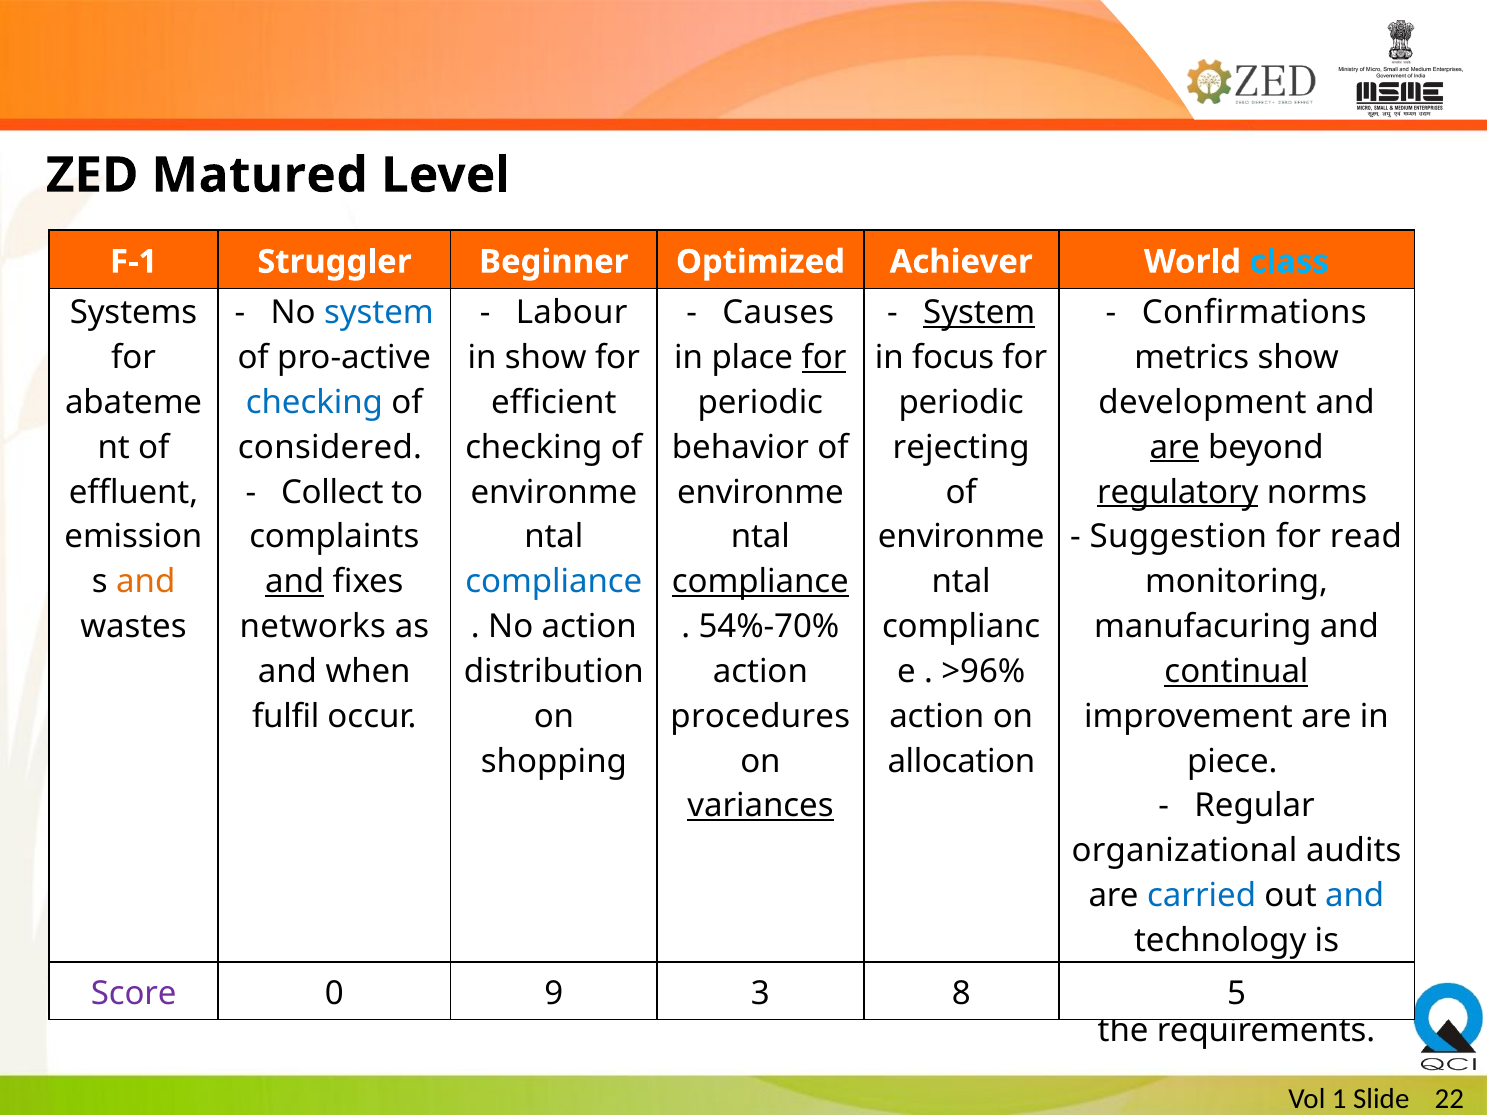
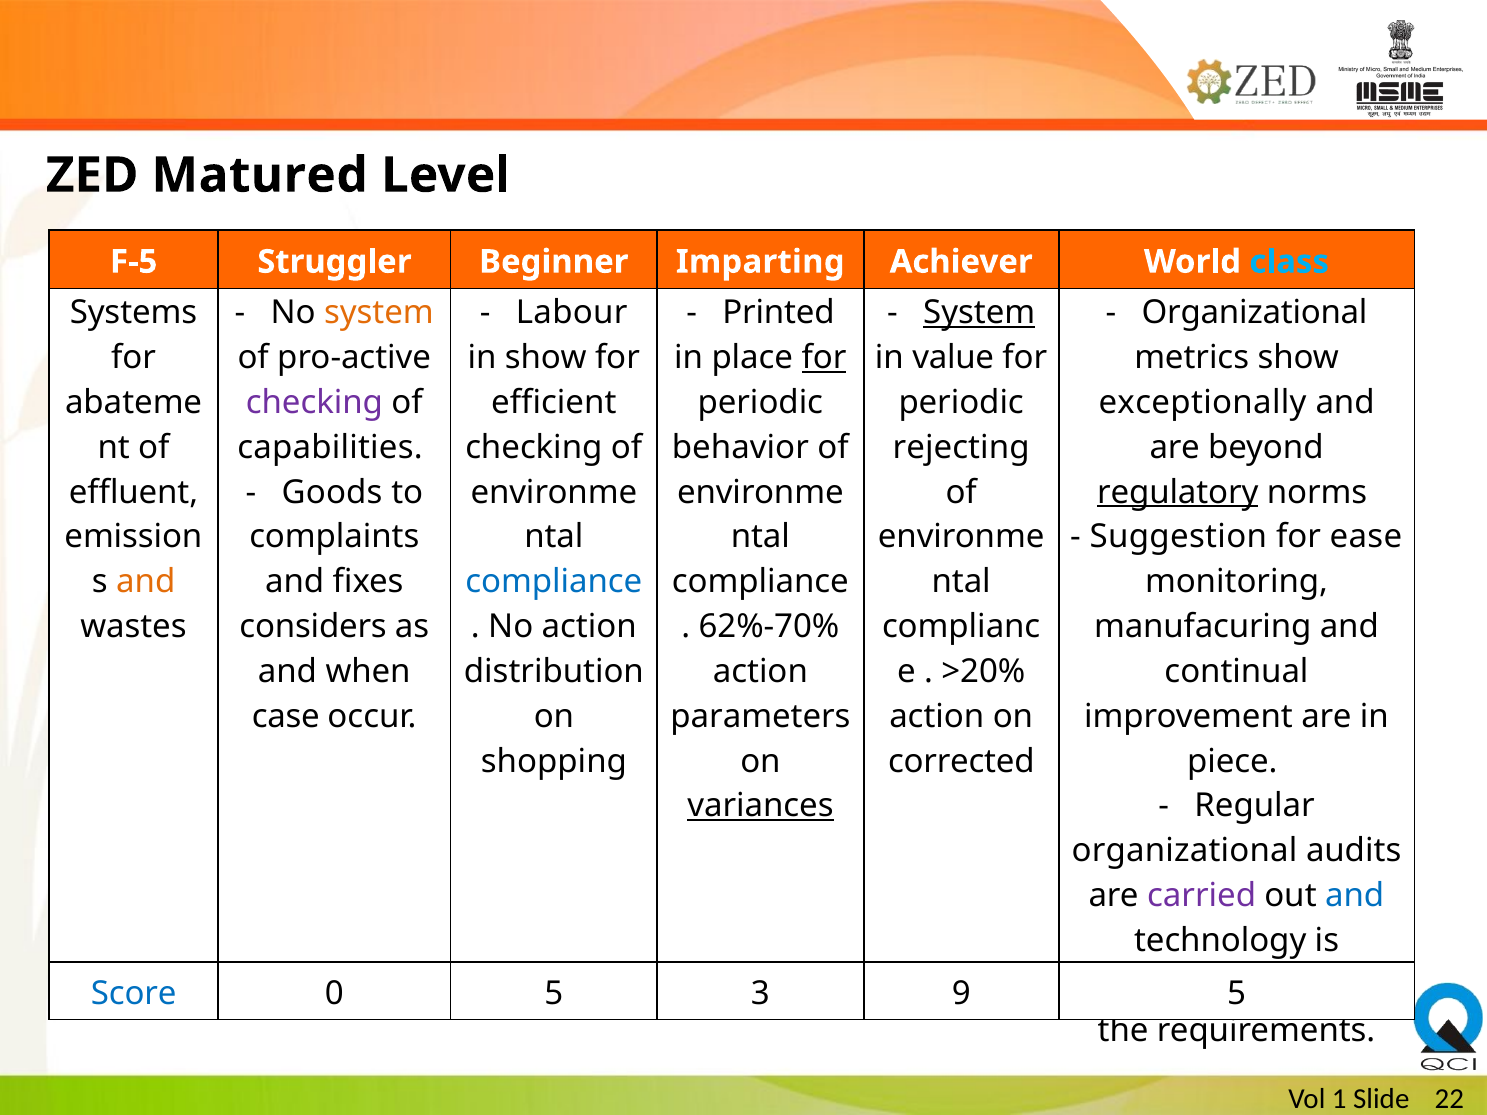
F-1: F-1 -> F-5
Optimized: Optimized -> Imparting
system at (379, 313) colour: blue -> orange
Causes: Causes -> Printed
Confirmations at (1254, 313): Confirmations -> Organizational
focus: focus -> value
checking at (314, 403) colour: blue -> purple
development: development -> exceptionally
considered: considered -> capabilities
are at (1175, 447) underline: present -> none
Collect: Collect -> Goods
read: read -> ease
and at (295, 582) underline: present -> none
compliance at (760, 582) underline: present -> none
networks: networks -> considers
54%-70%: 54%-70% -> 62%-70%
>96%: >96% -> >20%
continual underline: present -> none
fulfil: fulfil -> case
procedures: procedures -> parameters
allocation: allocation -> corrected
carried colour: blue -> purple
Score colour: purple -> blue
0 9: 9 -> 5
8: 8 -> 9
